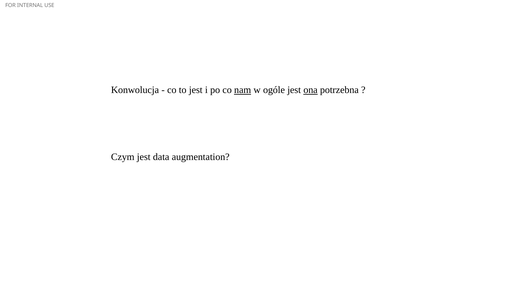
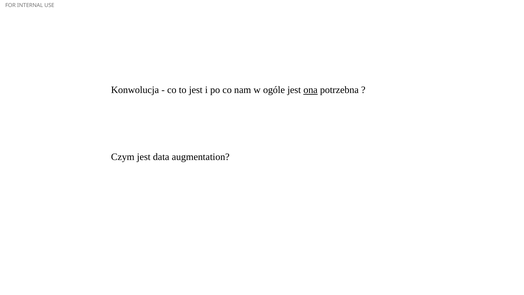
nam underline: present -> none
